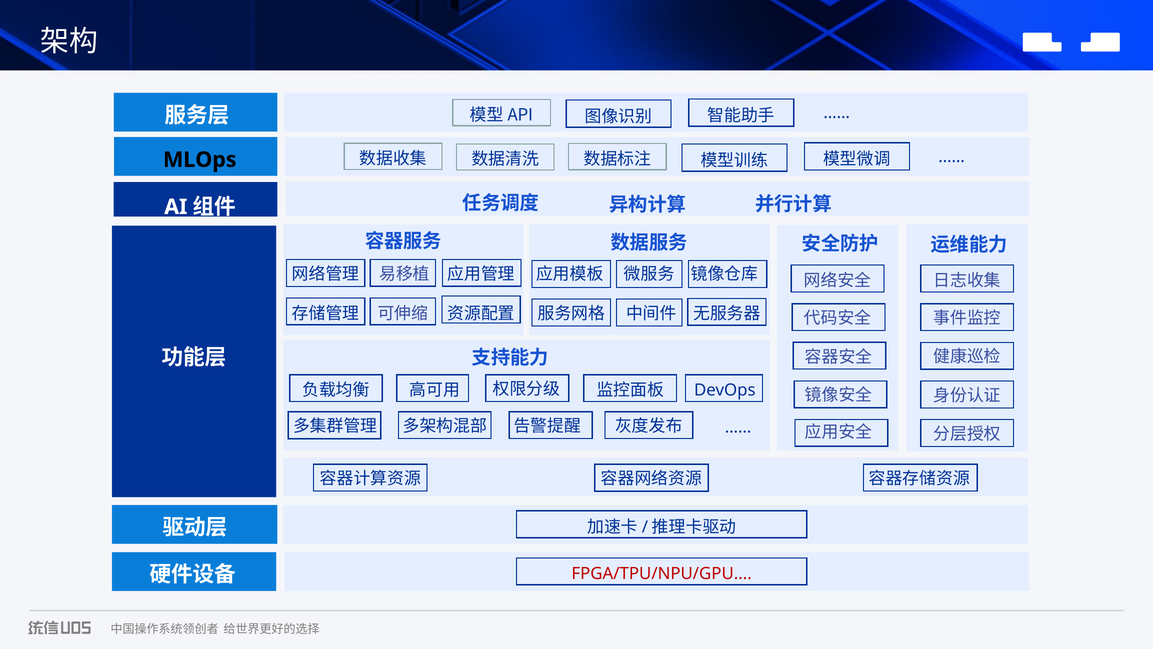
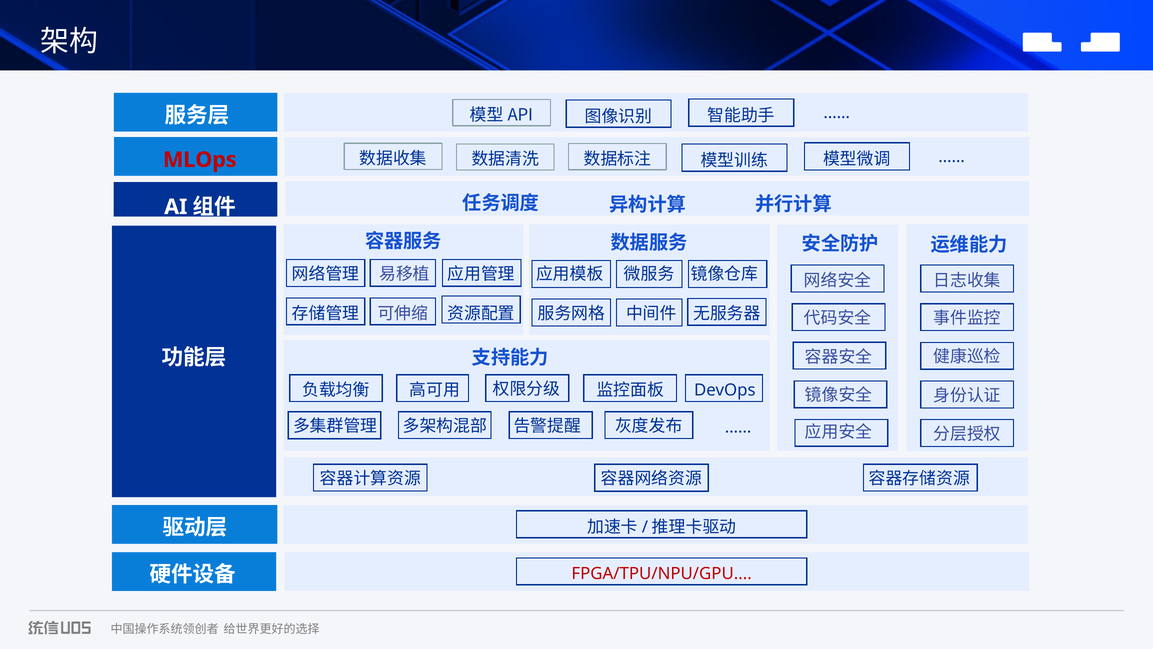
MLOps colour: black -> red
